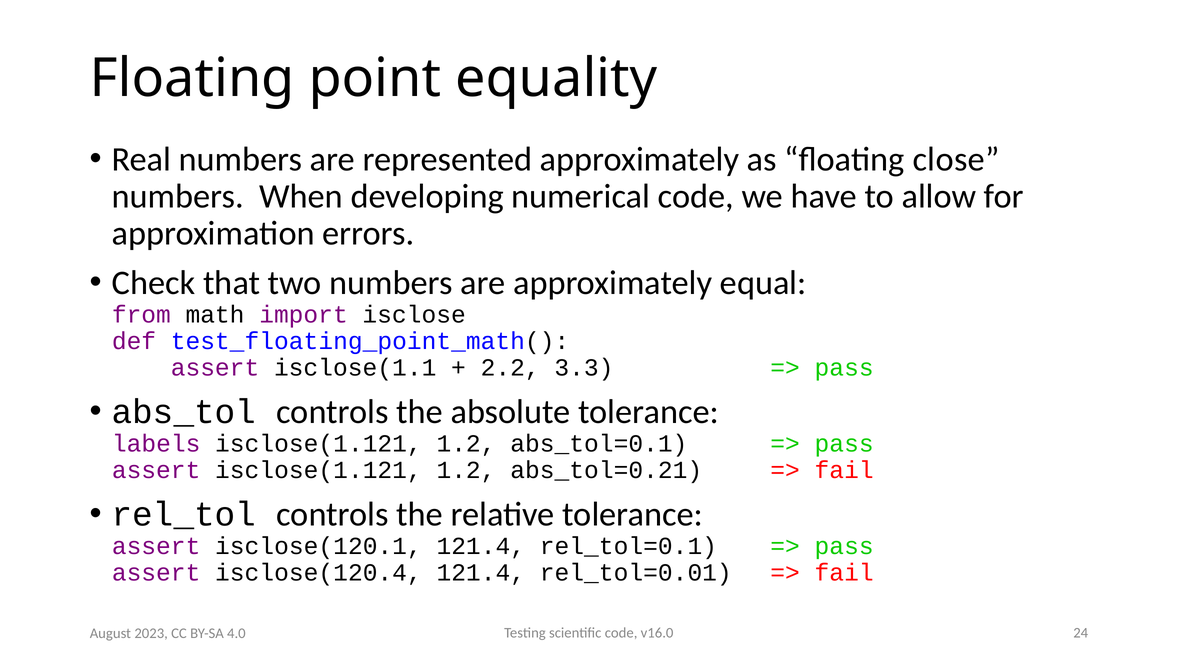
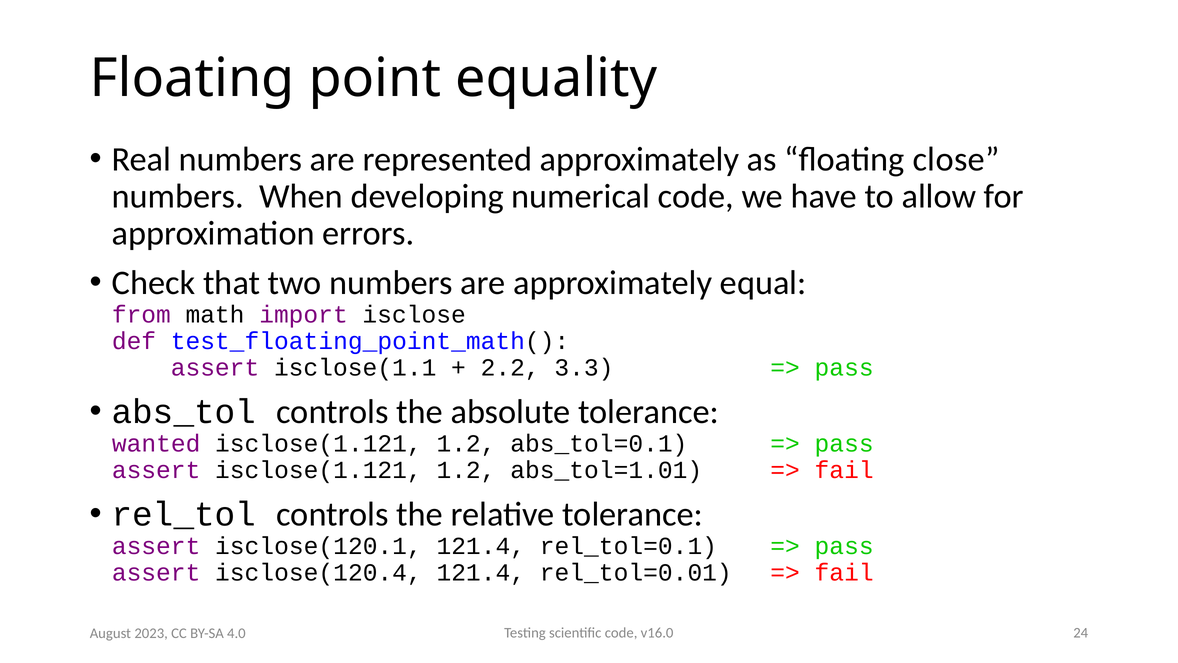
labels: labels -> wanted
abs_tol=0.21: abs_tol=0.21 -> abs_tol=1.01
